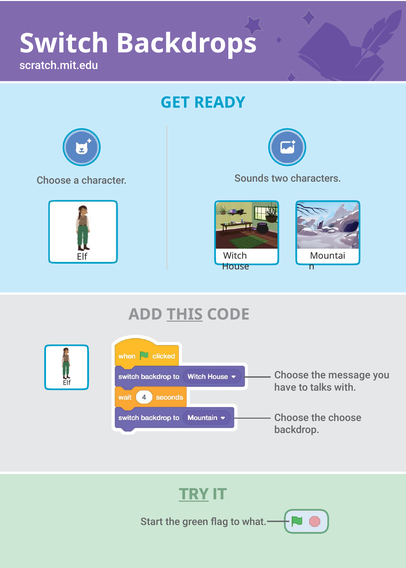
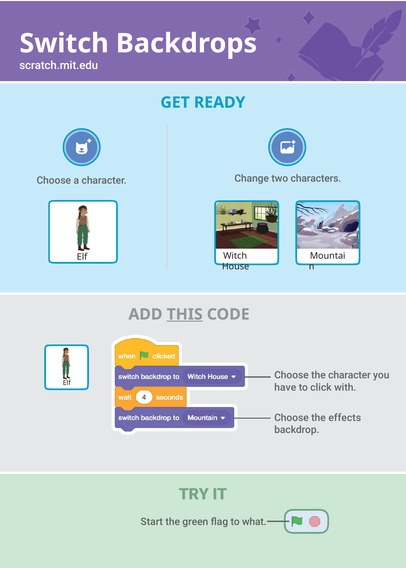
Sounds: Sounds -> Change
the message: message -> character
talks: talks -> click
the choose: choose -> effects
TRY underline: present -> none
